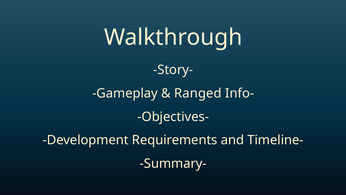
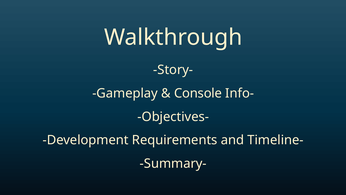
Ranged: Ranged -> Console
